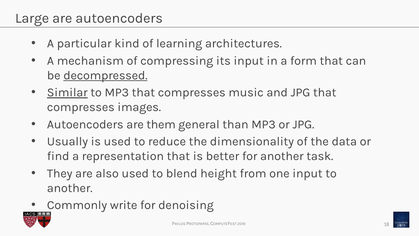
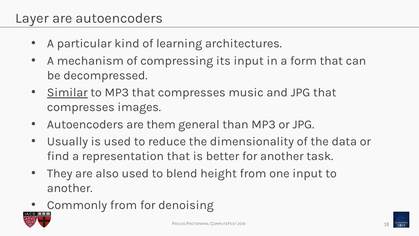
Large: Large -> Layer
decompressed underline: present -> none
Commonly write: write -> from
